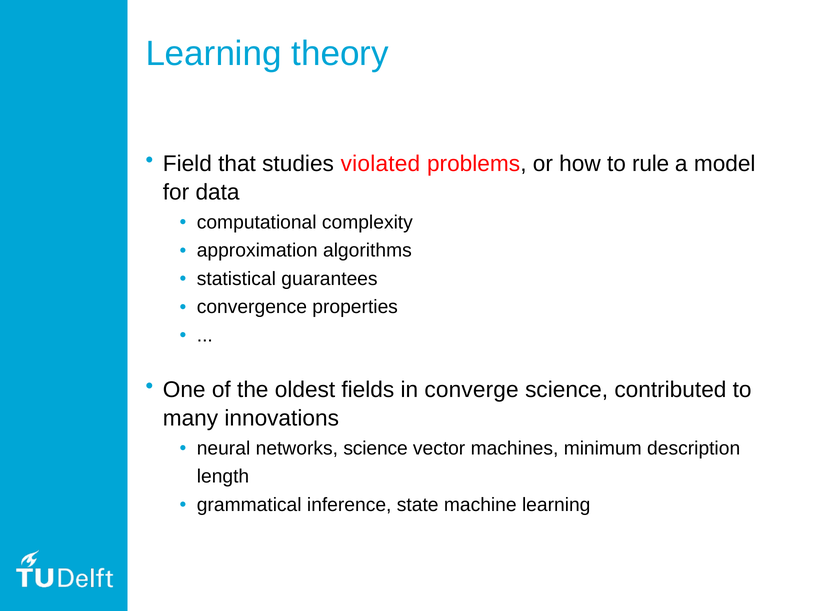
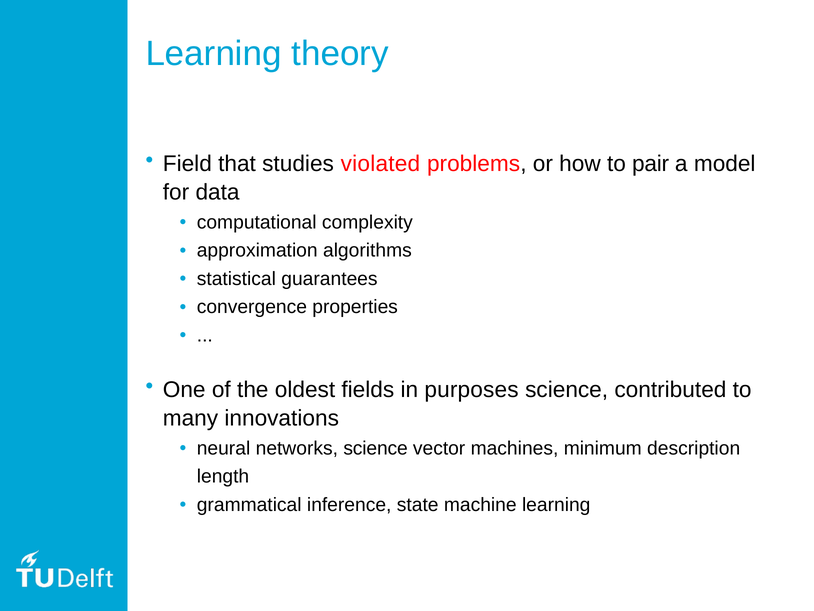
rule: rule -> pair
converge: converge -> purposes
